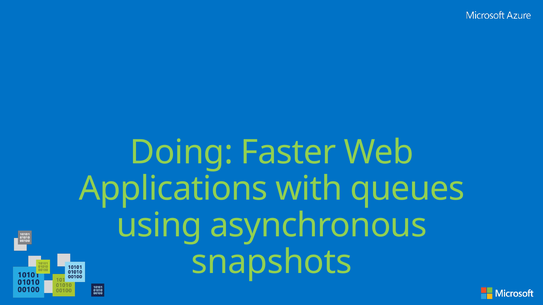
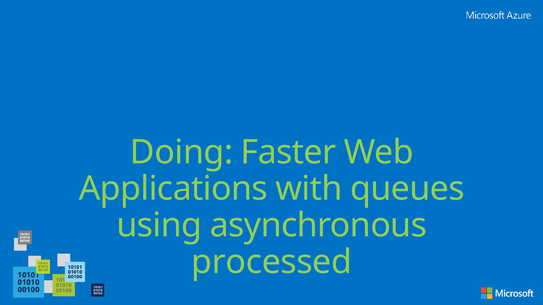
snapshots: snapshots -> processed
